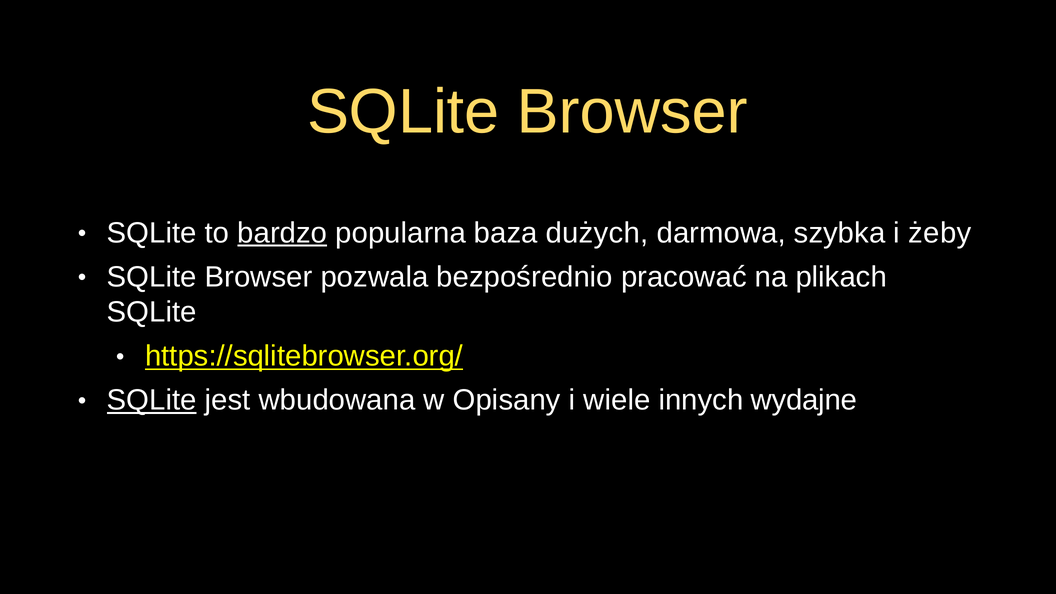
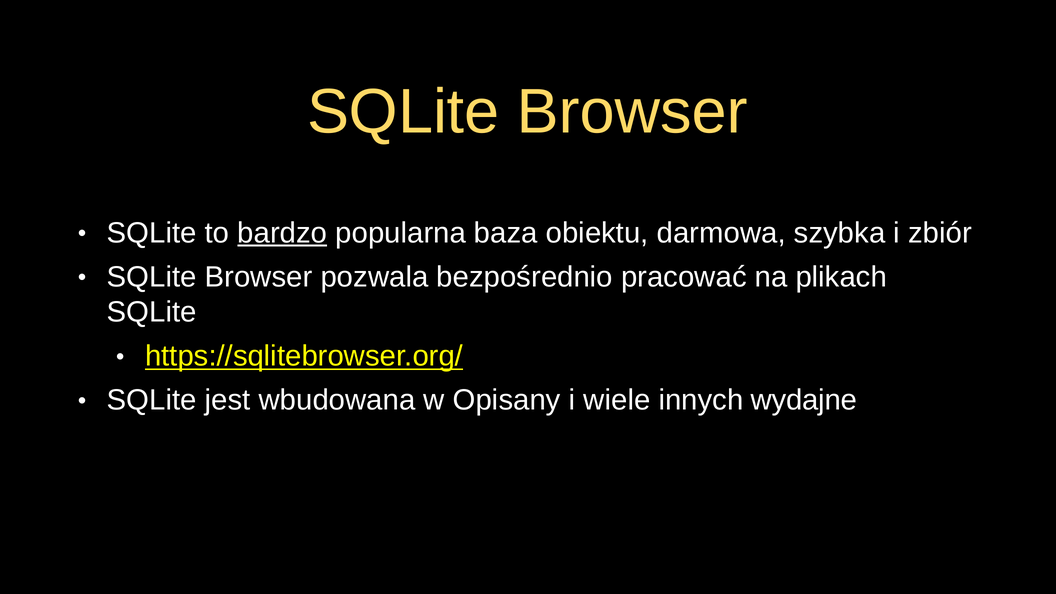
dużych: dużych -> obiektu
żeby: żeby -> zbiór
SQLite at (152, 400) underline: present -> none
